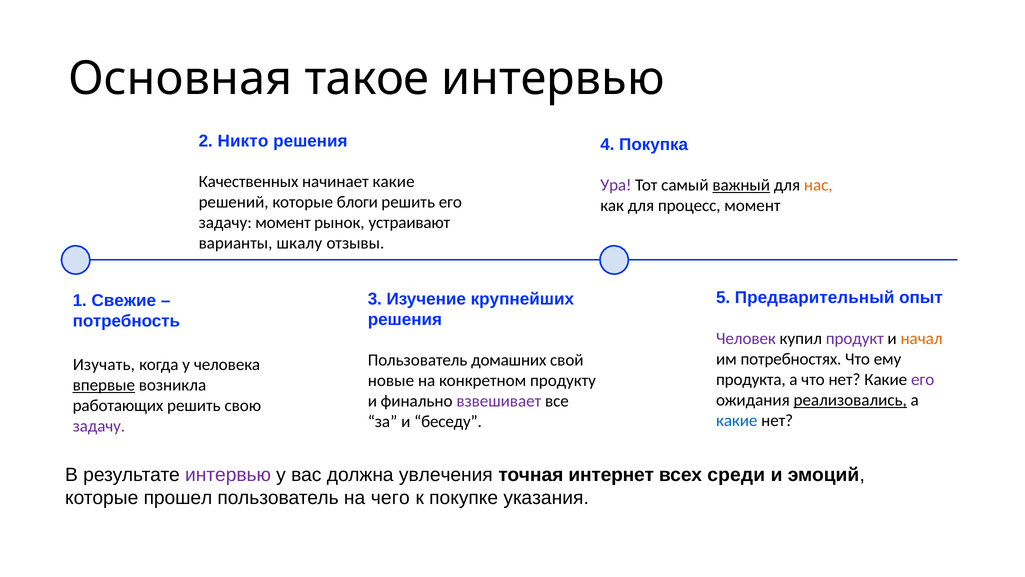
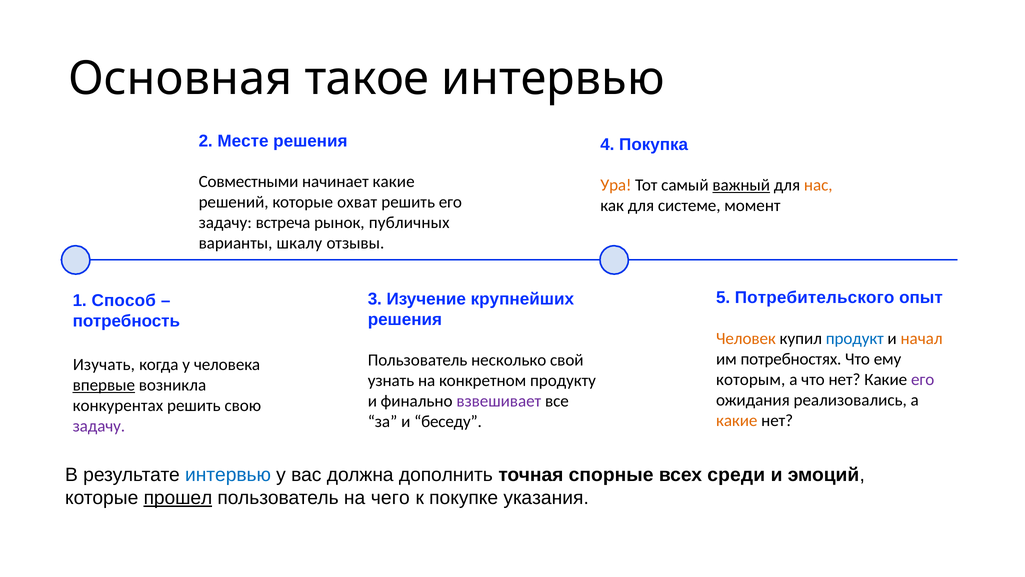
Никто: Никто -> Месте
Качественных: Качественных -> Совместными
Ура colour: purple -> orange
блоги: блоги -> охват
процесс: процесс -> системе
задачу момент: момент -> встреча
устраивают: устраивают -> публичных
Предварительный: Предварительный -> Потребительского
Свежие: Свежие -> Способ
Человек colour: purple -> orange
продукт colour: purple -> blue
домашних: домашних -> несколько
продукта: продукта -> которым
новые: новые -> узнать
реализовались underline: present -> none
работающих: работающих -> конкурентах
какие at (737, 420) colour: blue -> orange
интервью at (228, 475) colour: purple -> blue
увлечения: увлечения -> дополнить
интернет: интернет -> спорные
прошел underline: none -> present
